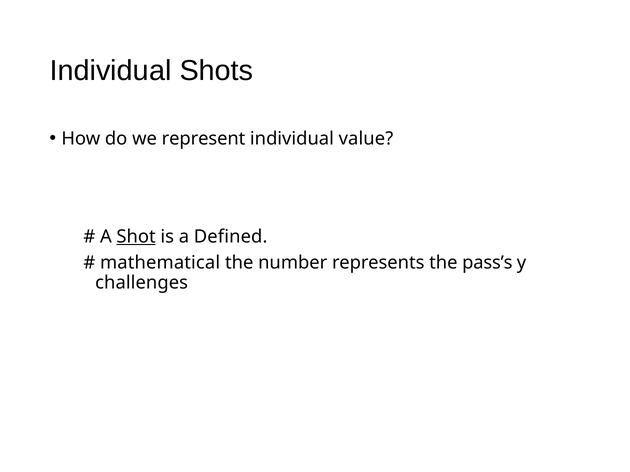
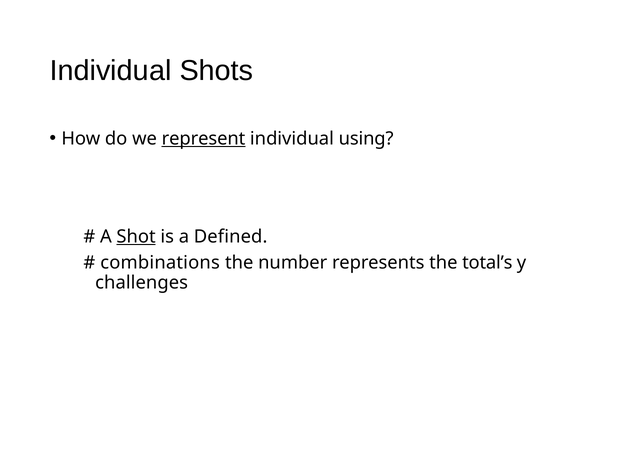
represent underline: none -> present
value: value -> using
mathematical: mathematical -> combinations
pass’s: pass’s -> total’s
